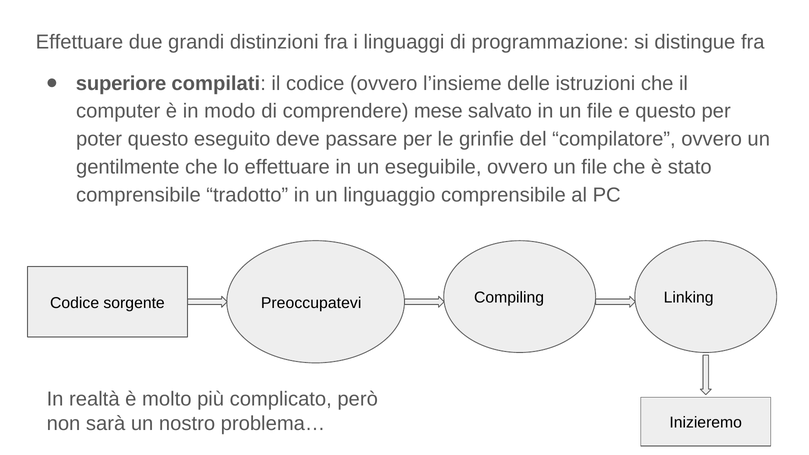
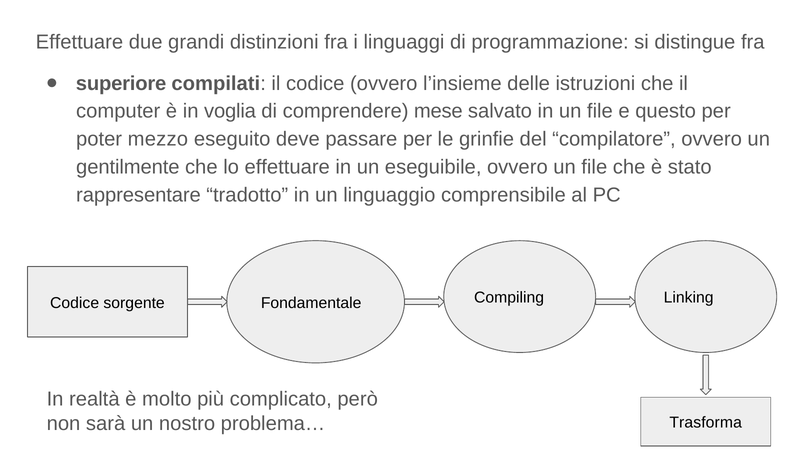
modo: modo -> voglia
poter questo: questo -> mezzo
comprensibile at (138, 195): comprensibile -> rappresentare
Preoccupatevi: Preoccupatevi -> Fondamentale
Inizieremo: Inizieremo -> Trasforma
